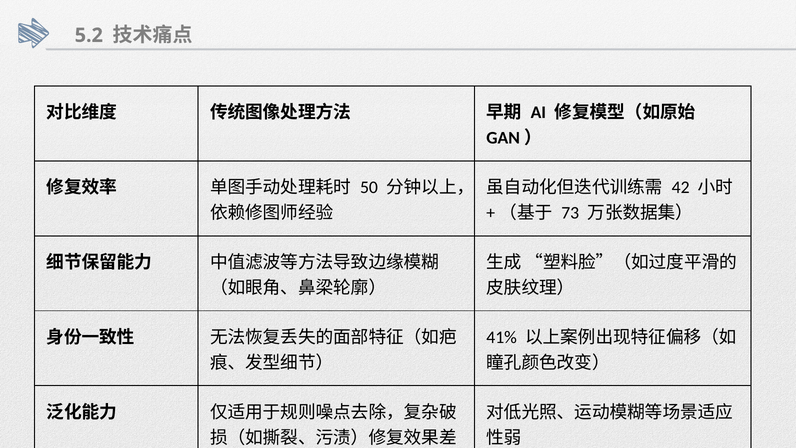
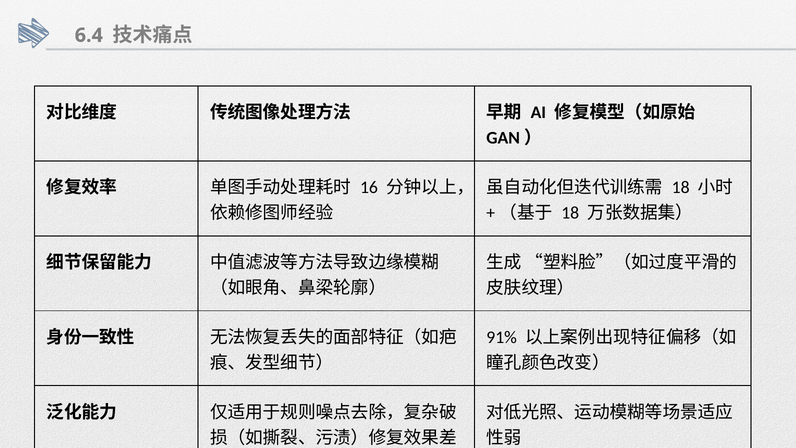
5.2: 5.2 -> 6.4
50: 50 -> 16
42 at (681, 187): 42 -> 18
73 at (570, 213): 73 -> 18
41%: 41% -> 91%
